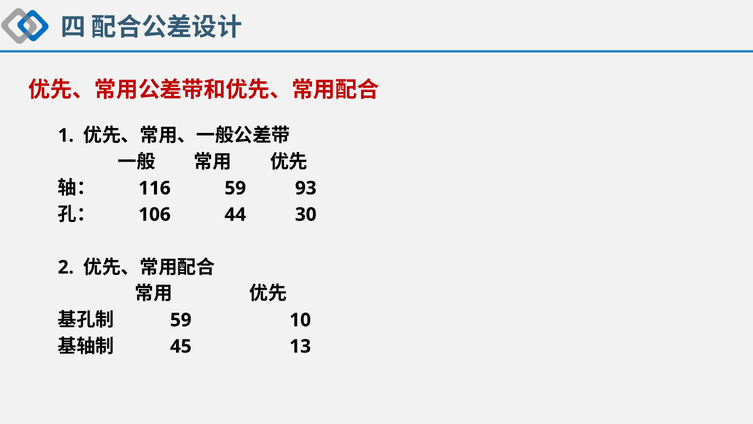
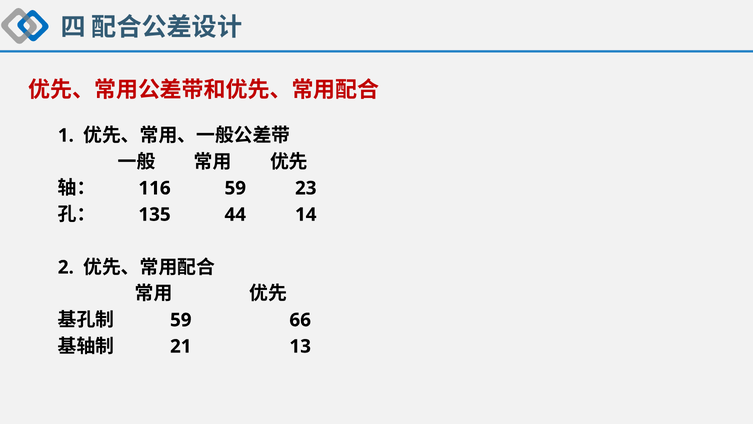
93: 93 -> 23
106: 106 -> 135
30: 30 -> 14
10: 10 -> 66
45: 45 -> 21
